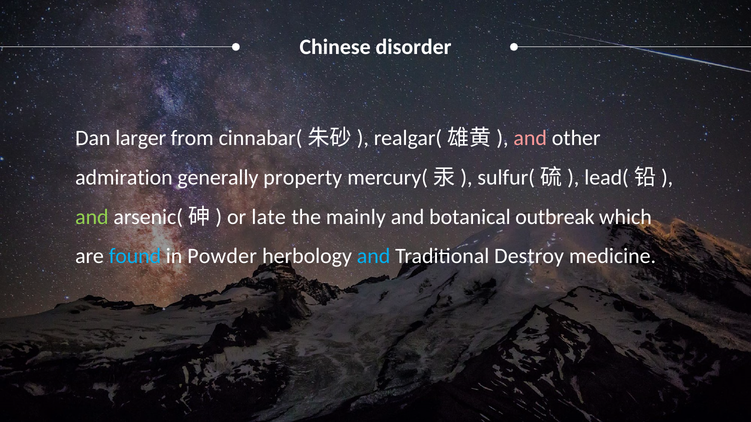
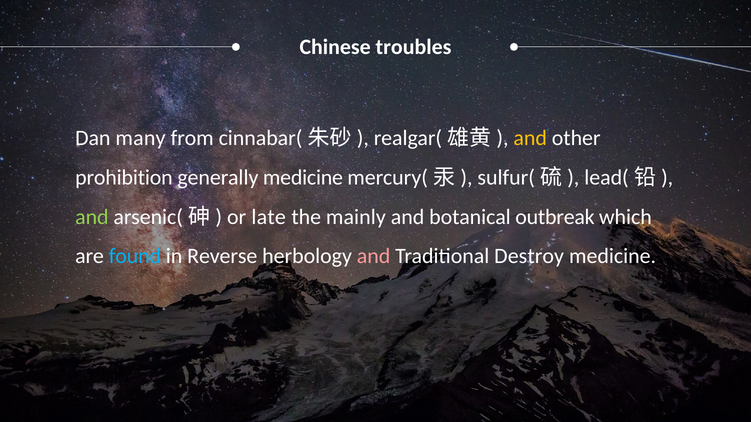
disorder: disorder -> troubles
larger: larger -> many
and at (530, 138) colour: pink -> yellow
admiration: admiration -> prohibition
generally property: property -> medicine
Powder: Powder -> Reverse
and at (374, 257) colour: light blue -> pink
